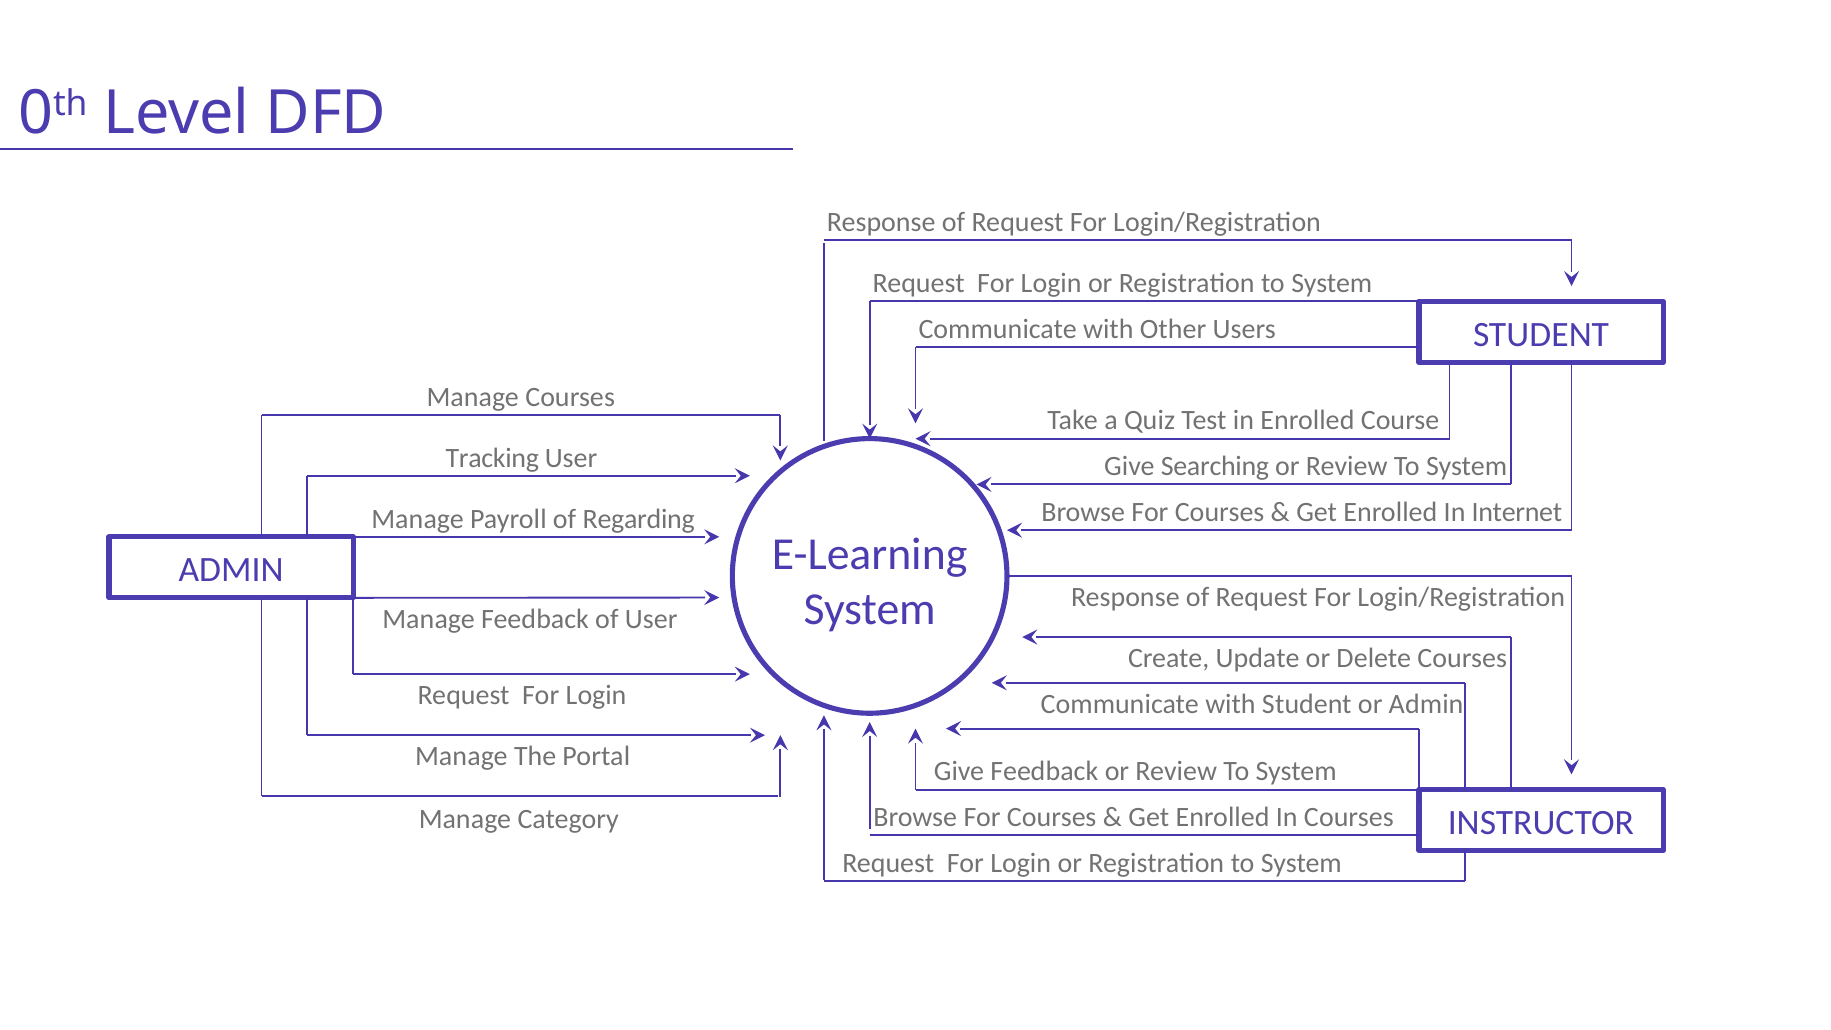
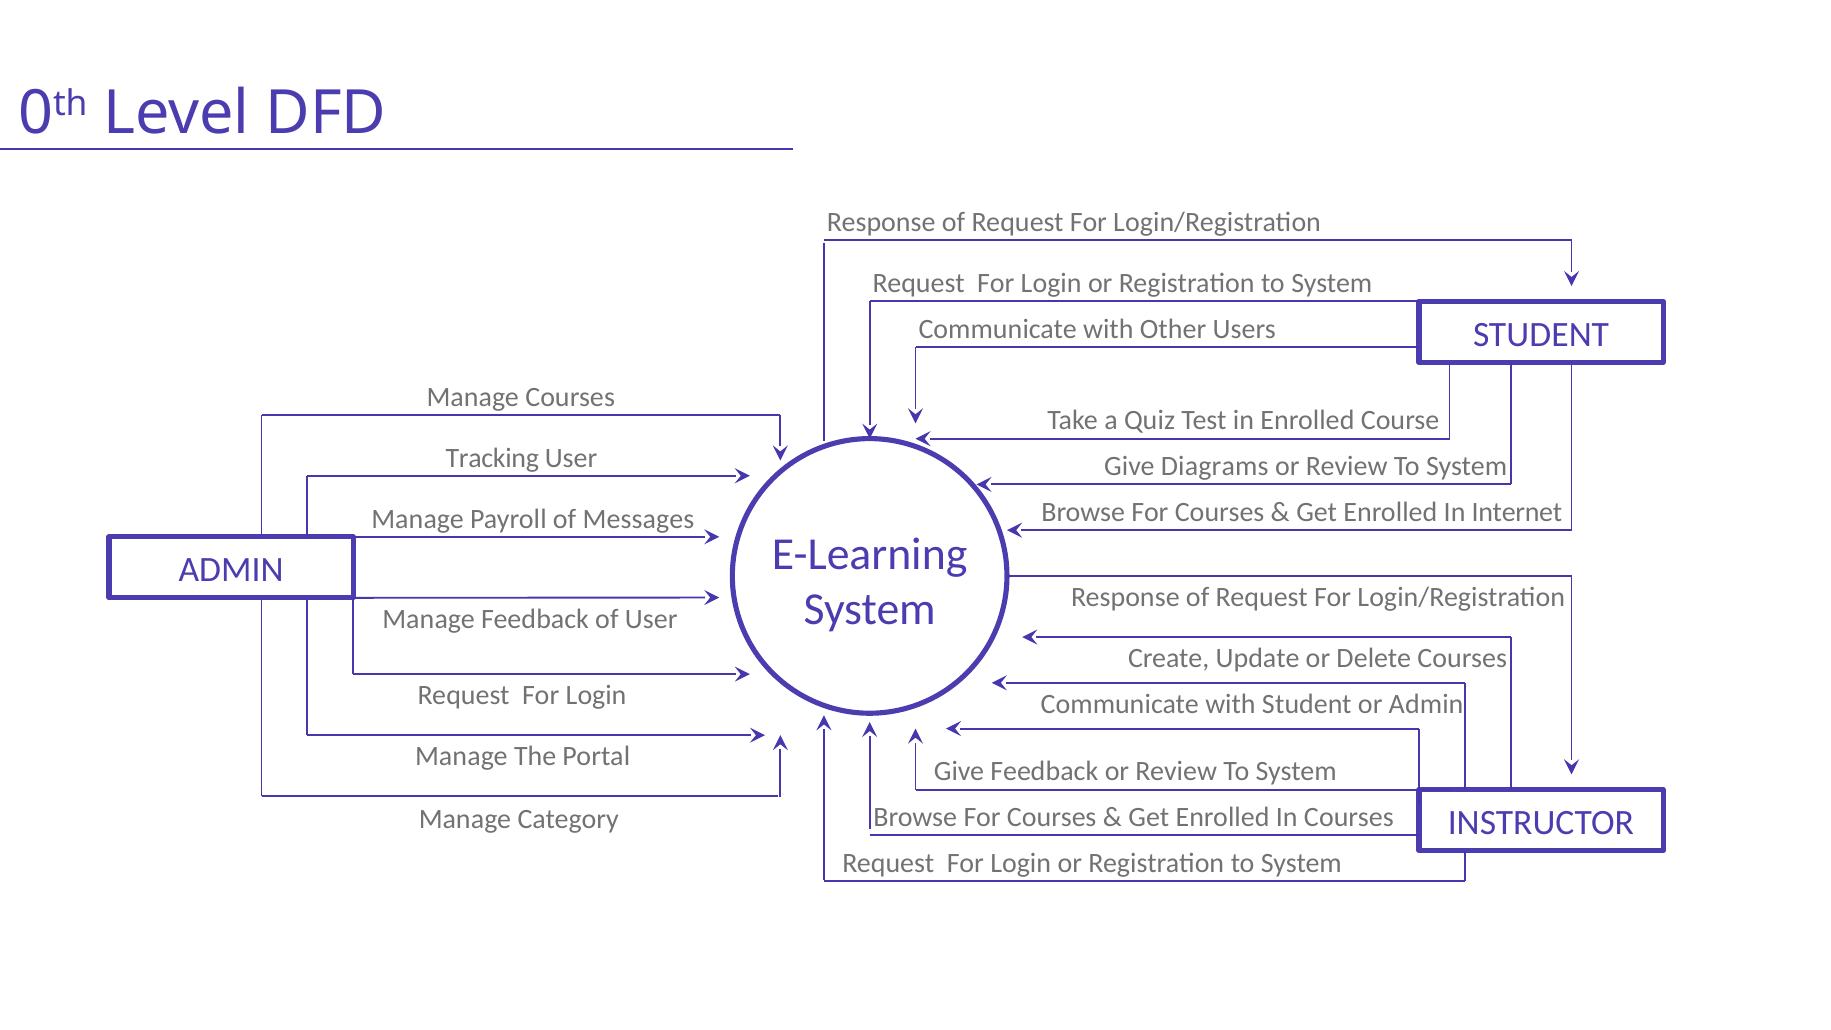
Searching: Searching -> Diagrams
Regarding: Regarding -> Messages
